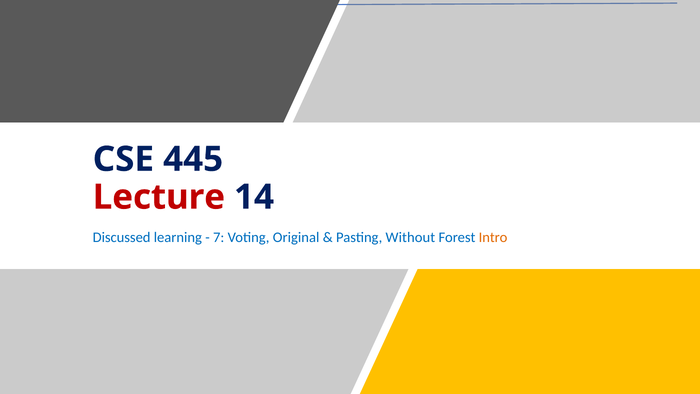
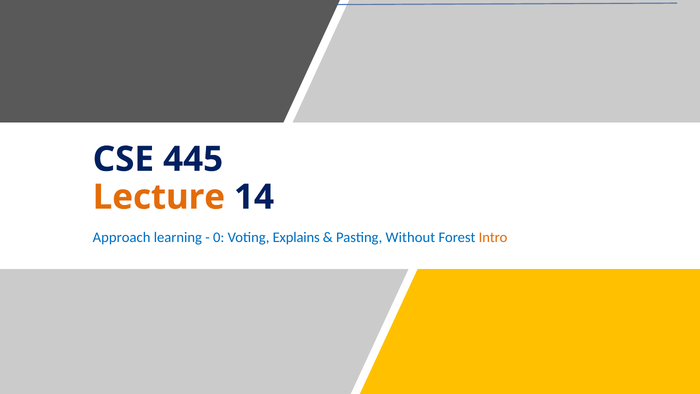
Lecture colour: red -> orange
Discussed: Discussed -> Approach
7: 7 -> 0
Original: Original -> Explains
